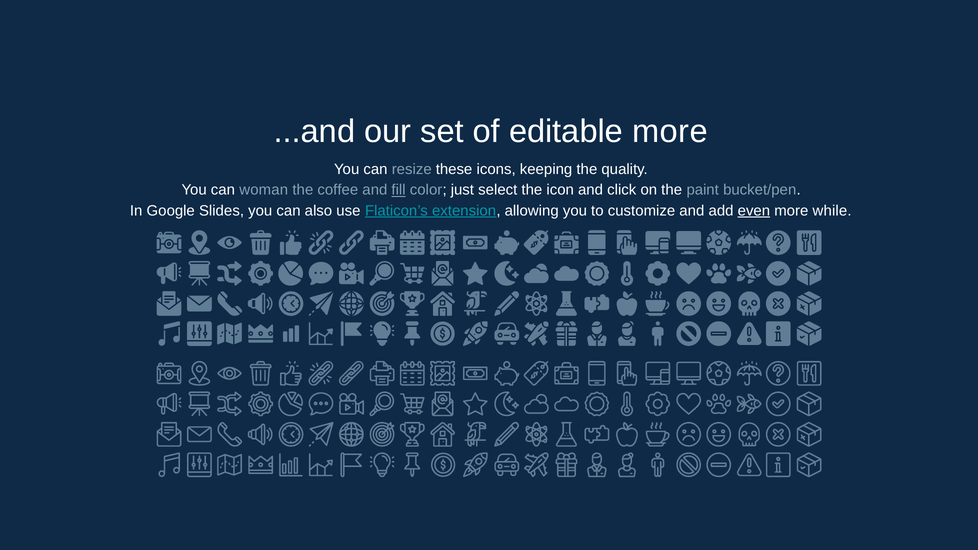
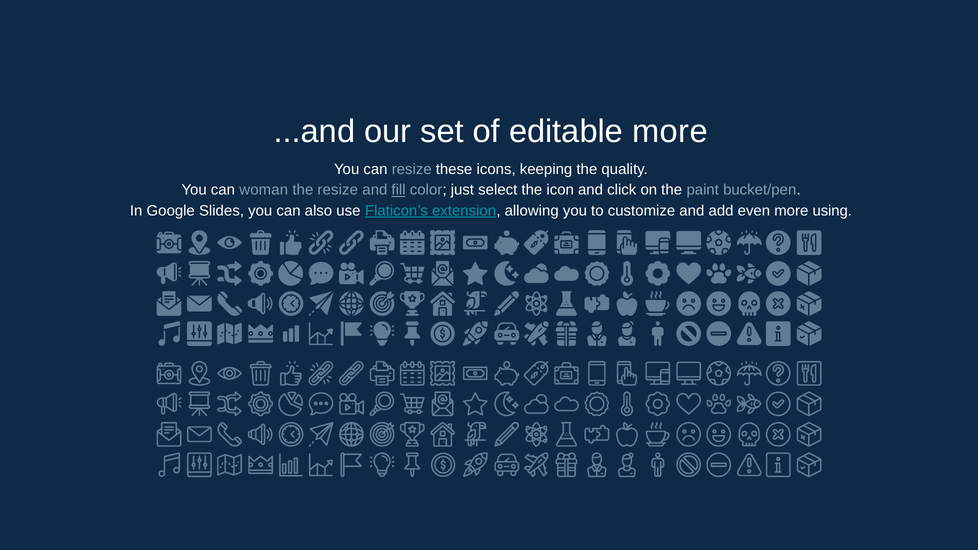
the coffee: coffee -> resize
even underline: present -> none
while: while -> using
